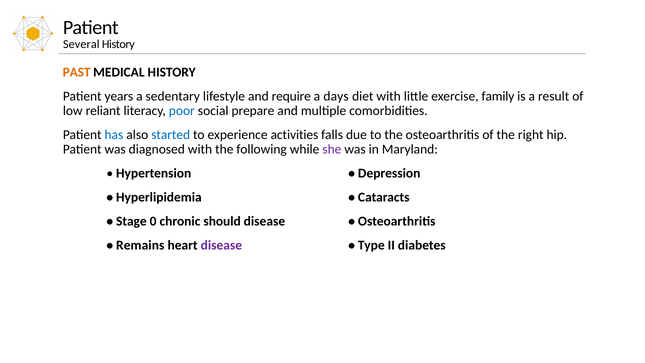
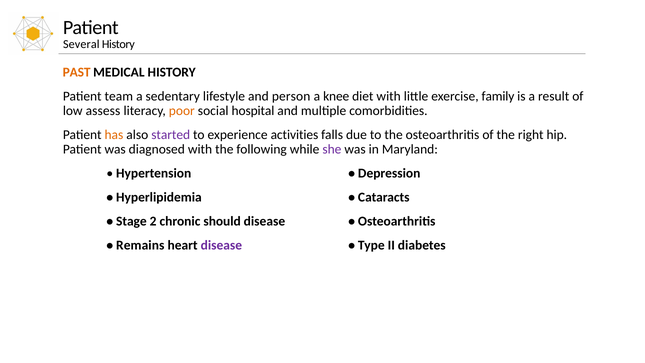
years: years -> team
require: require -> person
days: days -> knee
reliant: reliant -> assess
poor colour: blue -> orange
prepare: prepare -> hospital
has colour: blue -> orange
started colour: blue -> purple
0: 0 -> 2
